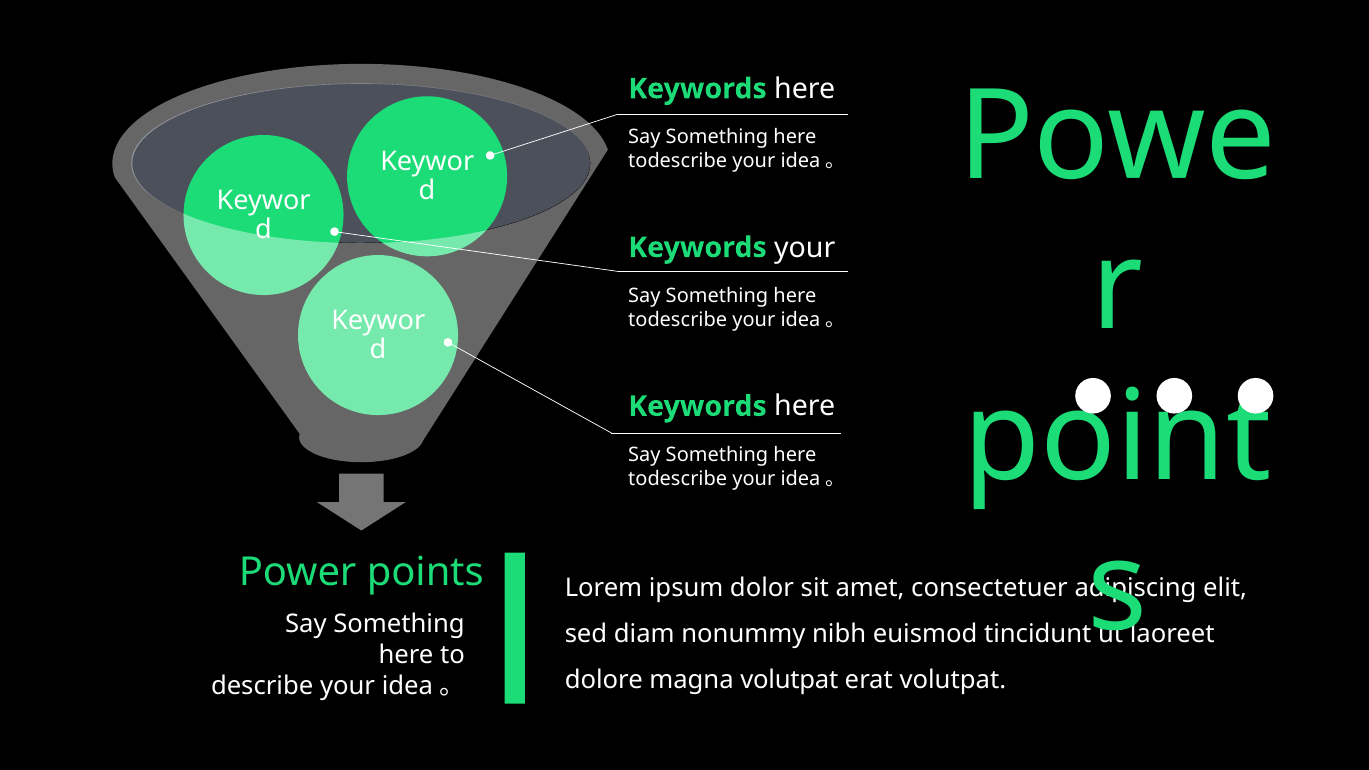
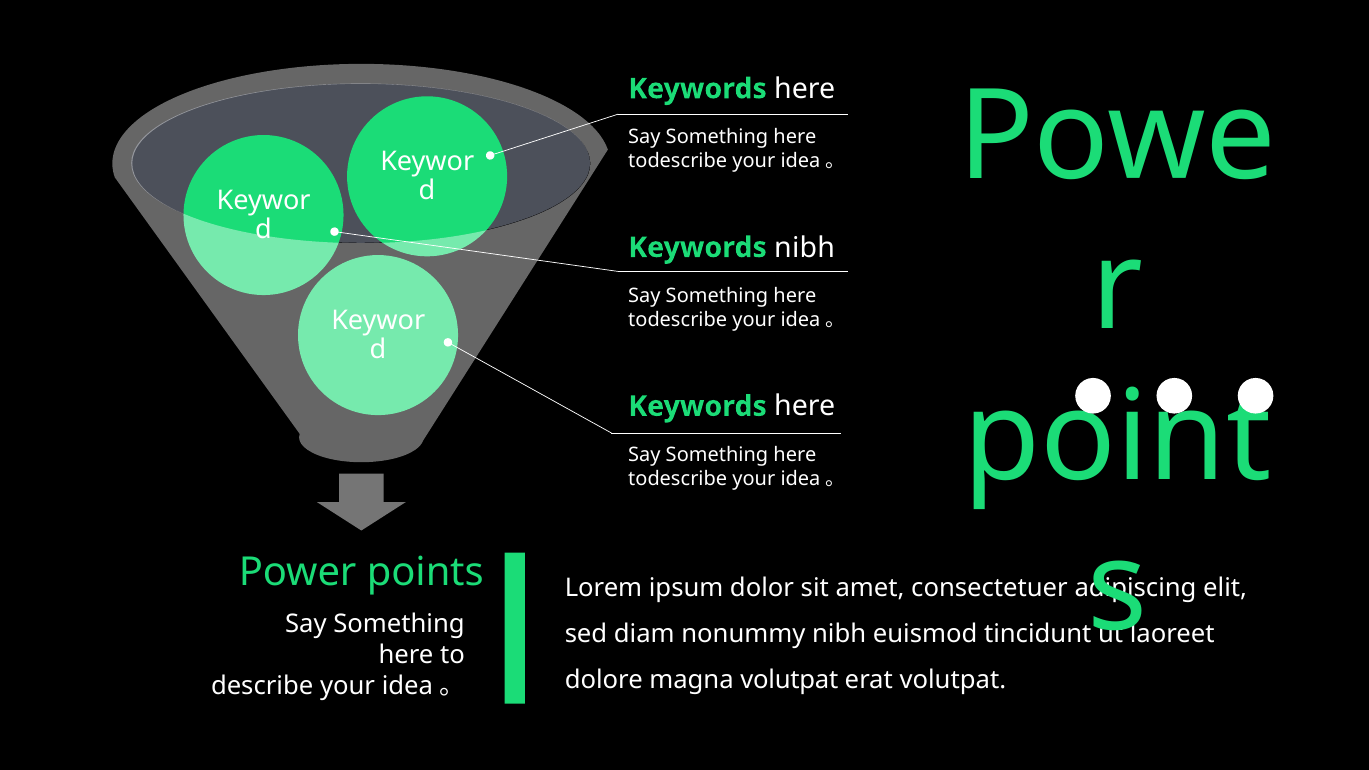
Keywords your: your -> nibh
